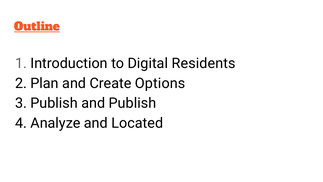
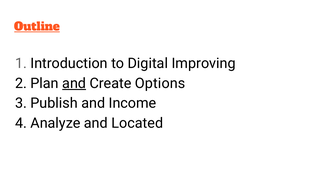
Residents: Residents -> Improving
and at (74, 83) underline: none -> present
Publish: Publish -> Income
